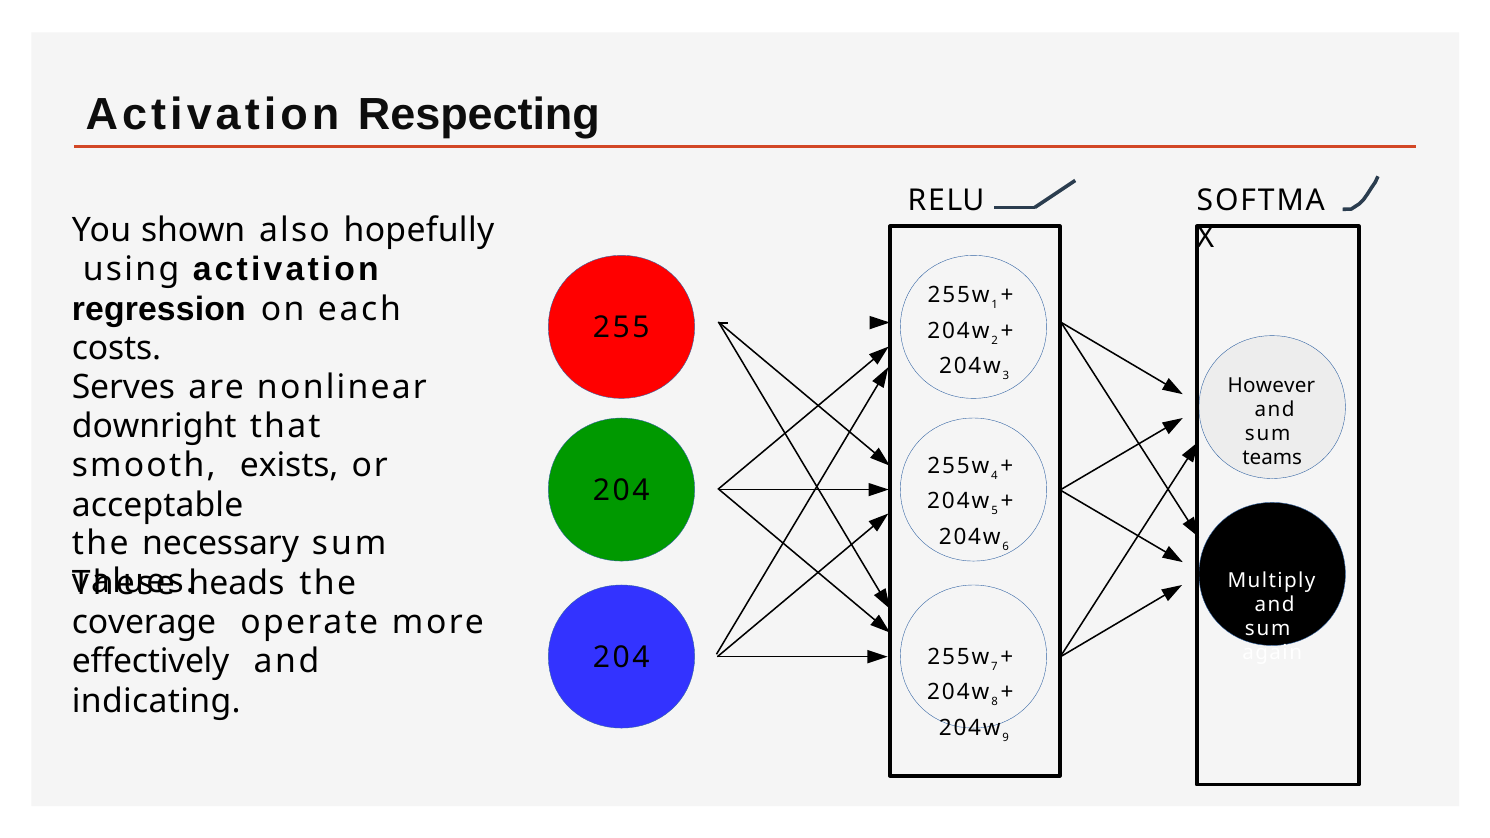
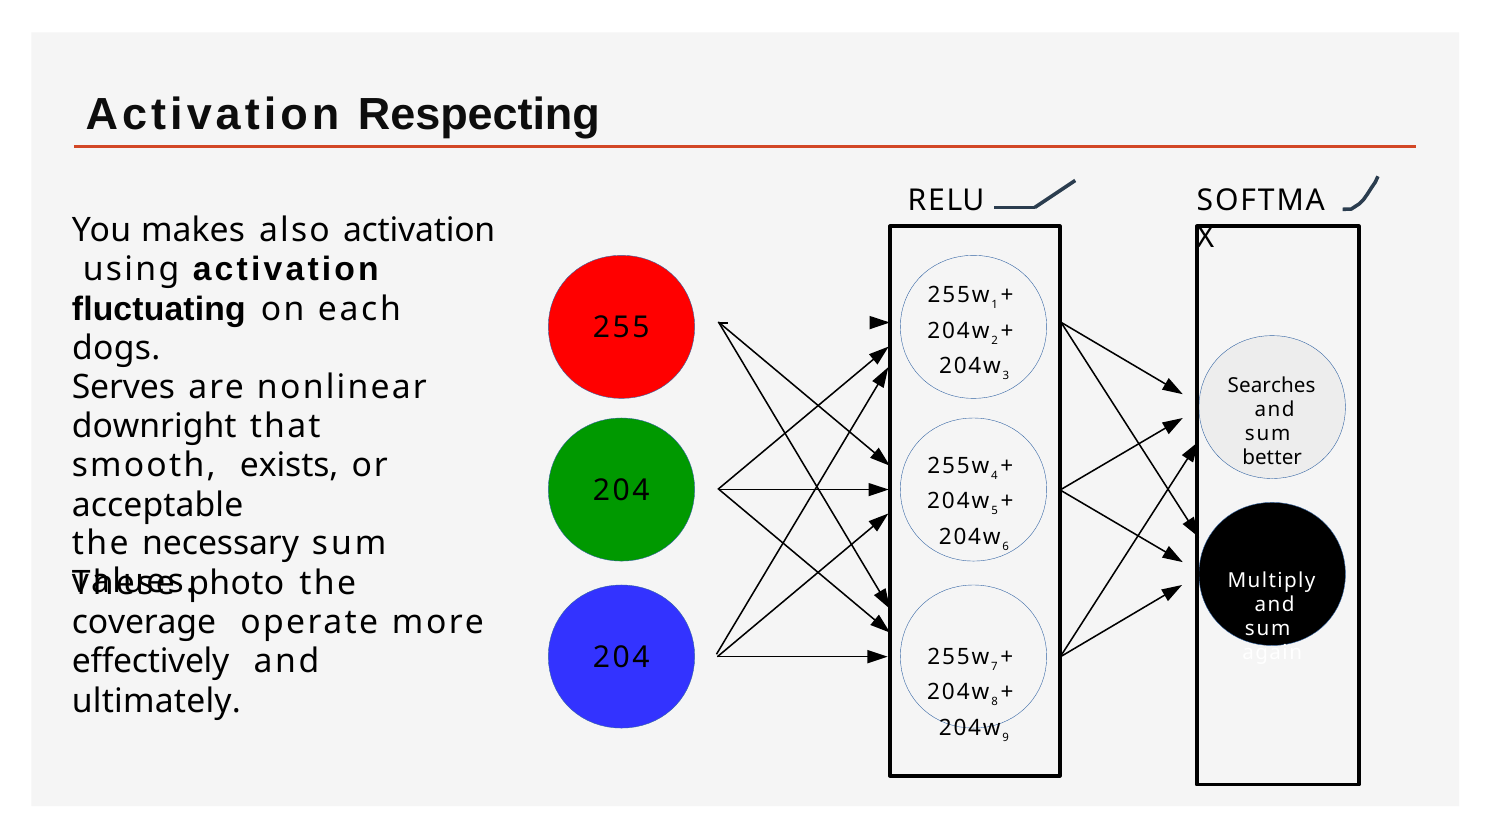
shown: shown -> makes
also hopefully: hopefully -> activation
regression: regression -> fluctuating
costs: costs -> dogs
However: However -> Searches
teams: teams -> better
heads: heads -> photo
indicating: indicating -> ultimately
